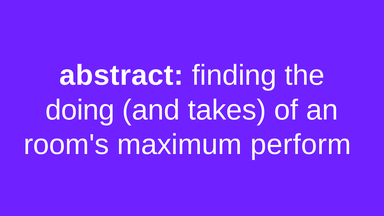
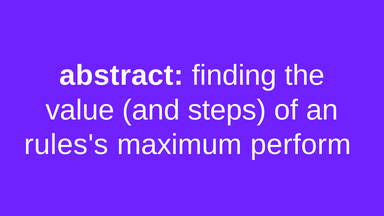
doing: doing -> value
takes: takes -> steps
room's: room's -> rules's
